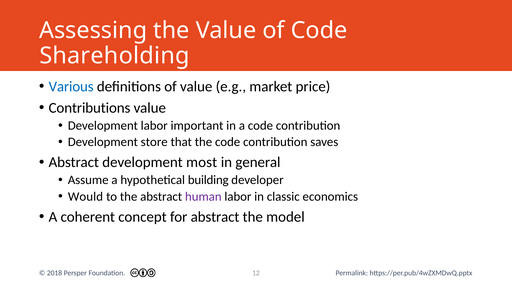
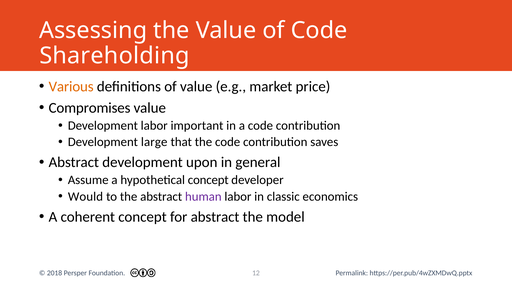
Various colour: blue -> orange
Contributions: Contributions -> Compromises
store: store -> large
most: most -> upon
hypothetical building: building -> concept
